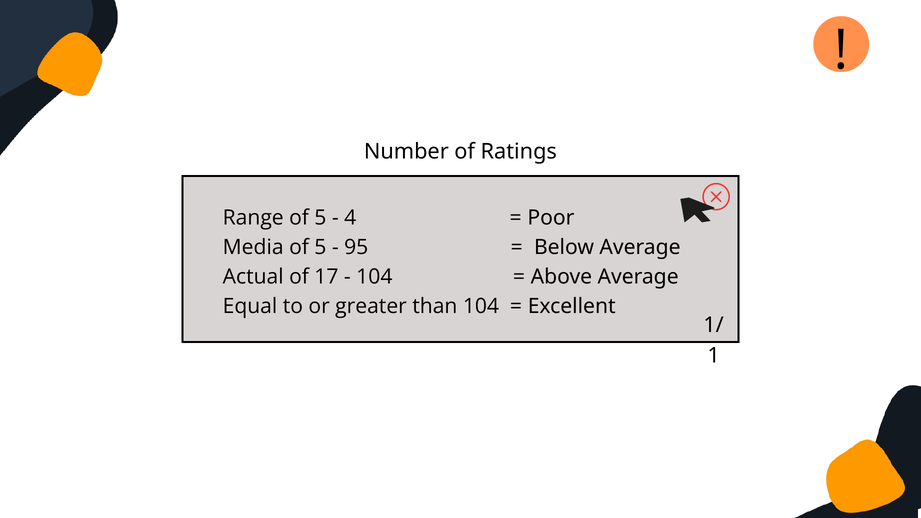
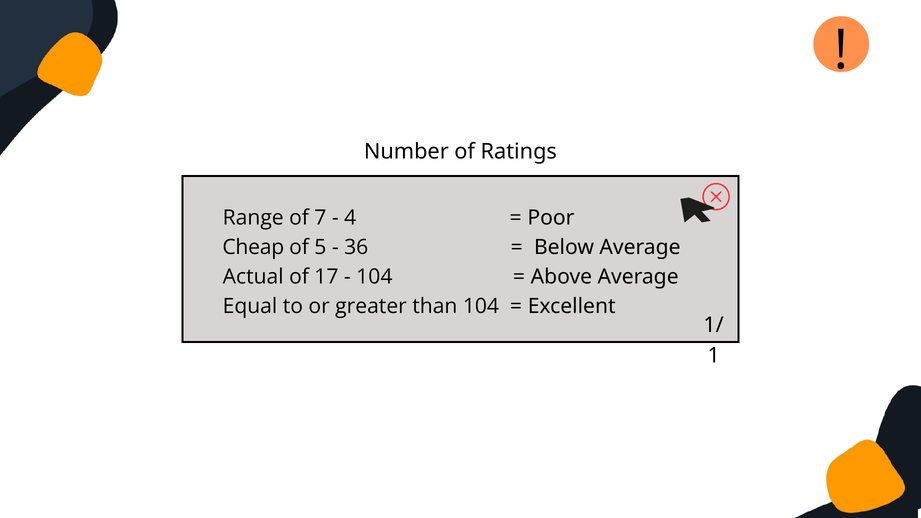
Range of 5: 5 -> 7
Media: Media -> Cheap
95: 95 -> 36
